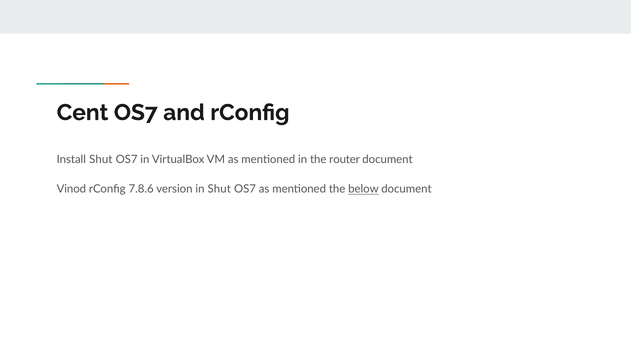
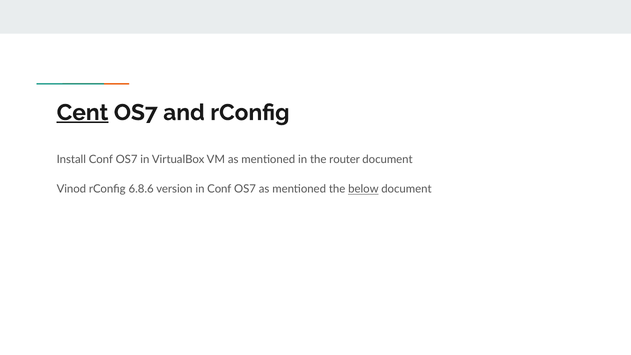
Cent underline: none -> present
Install Shut: Shut -> Conf
7.8.6: 7.8.6 -> 6.8.6
in Shut: Shut -> Conf
